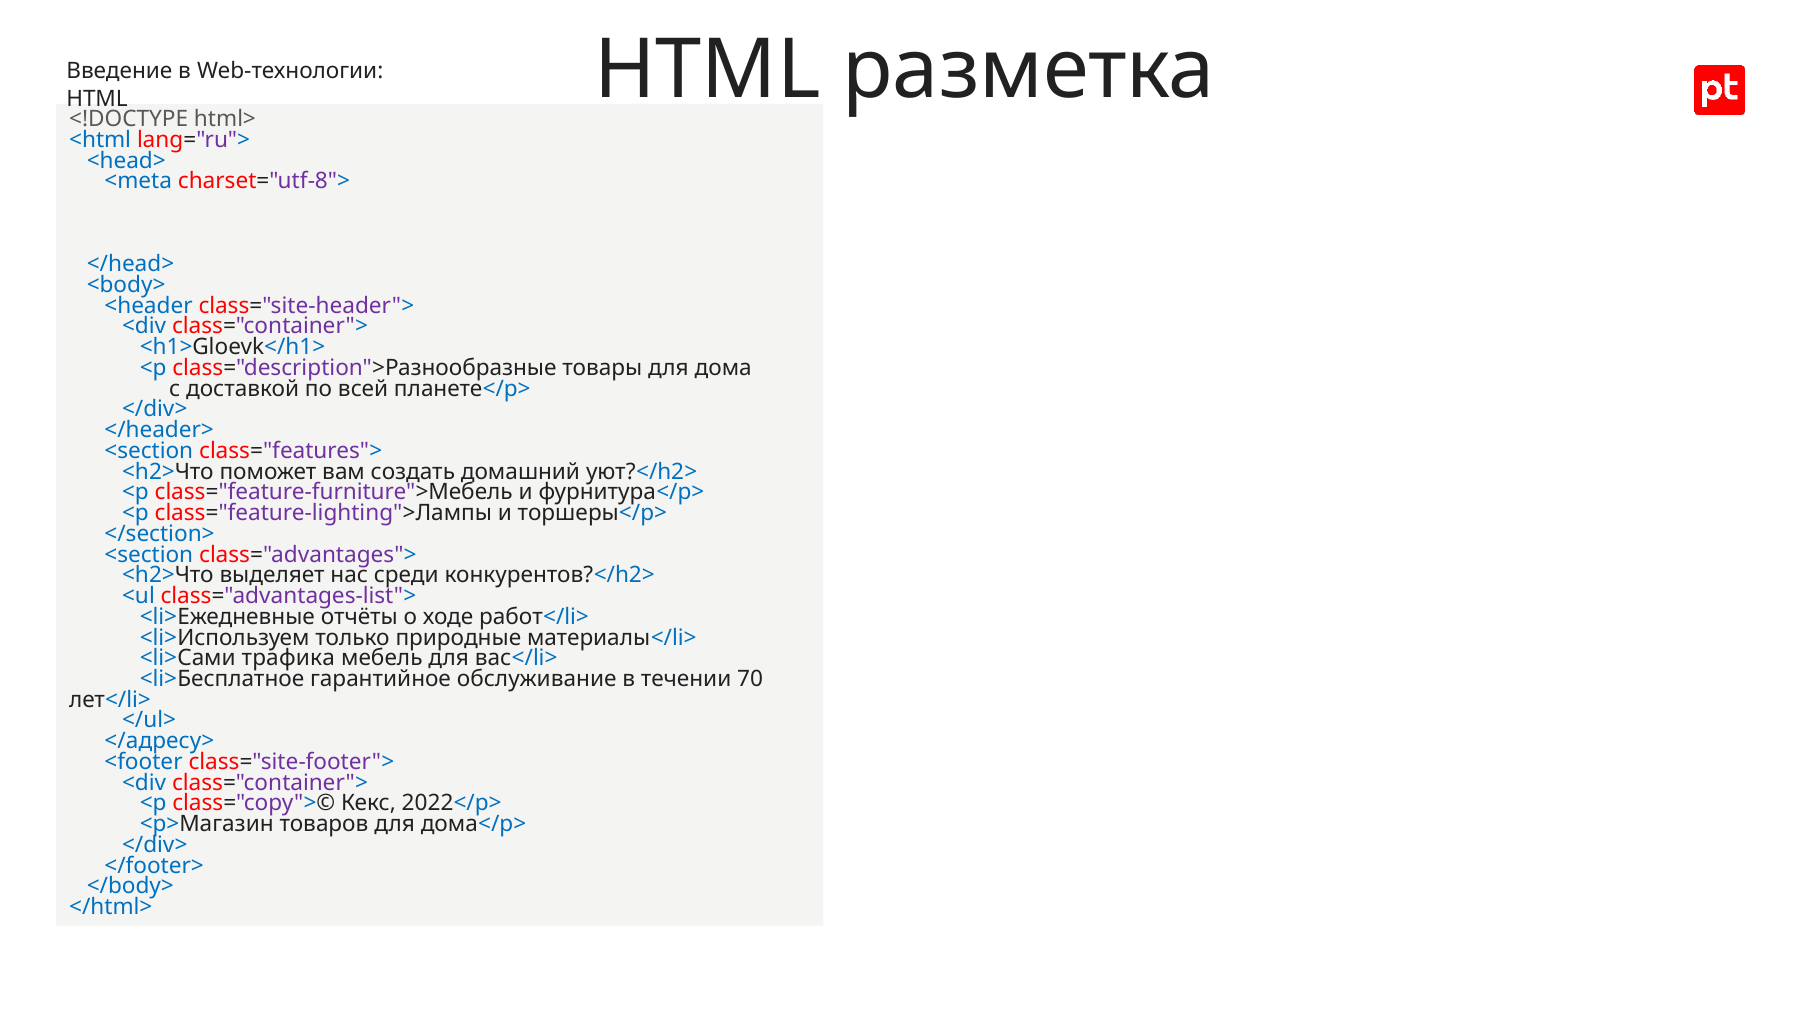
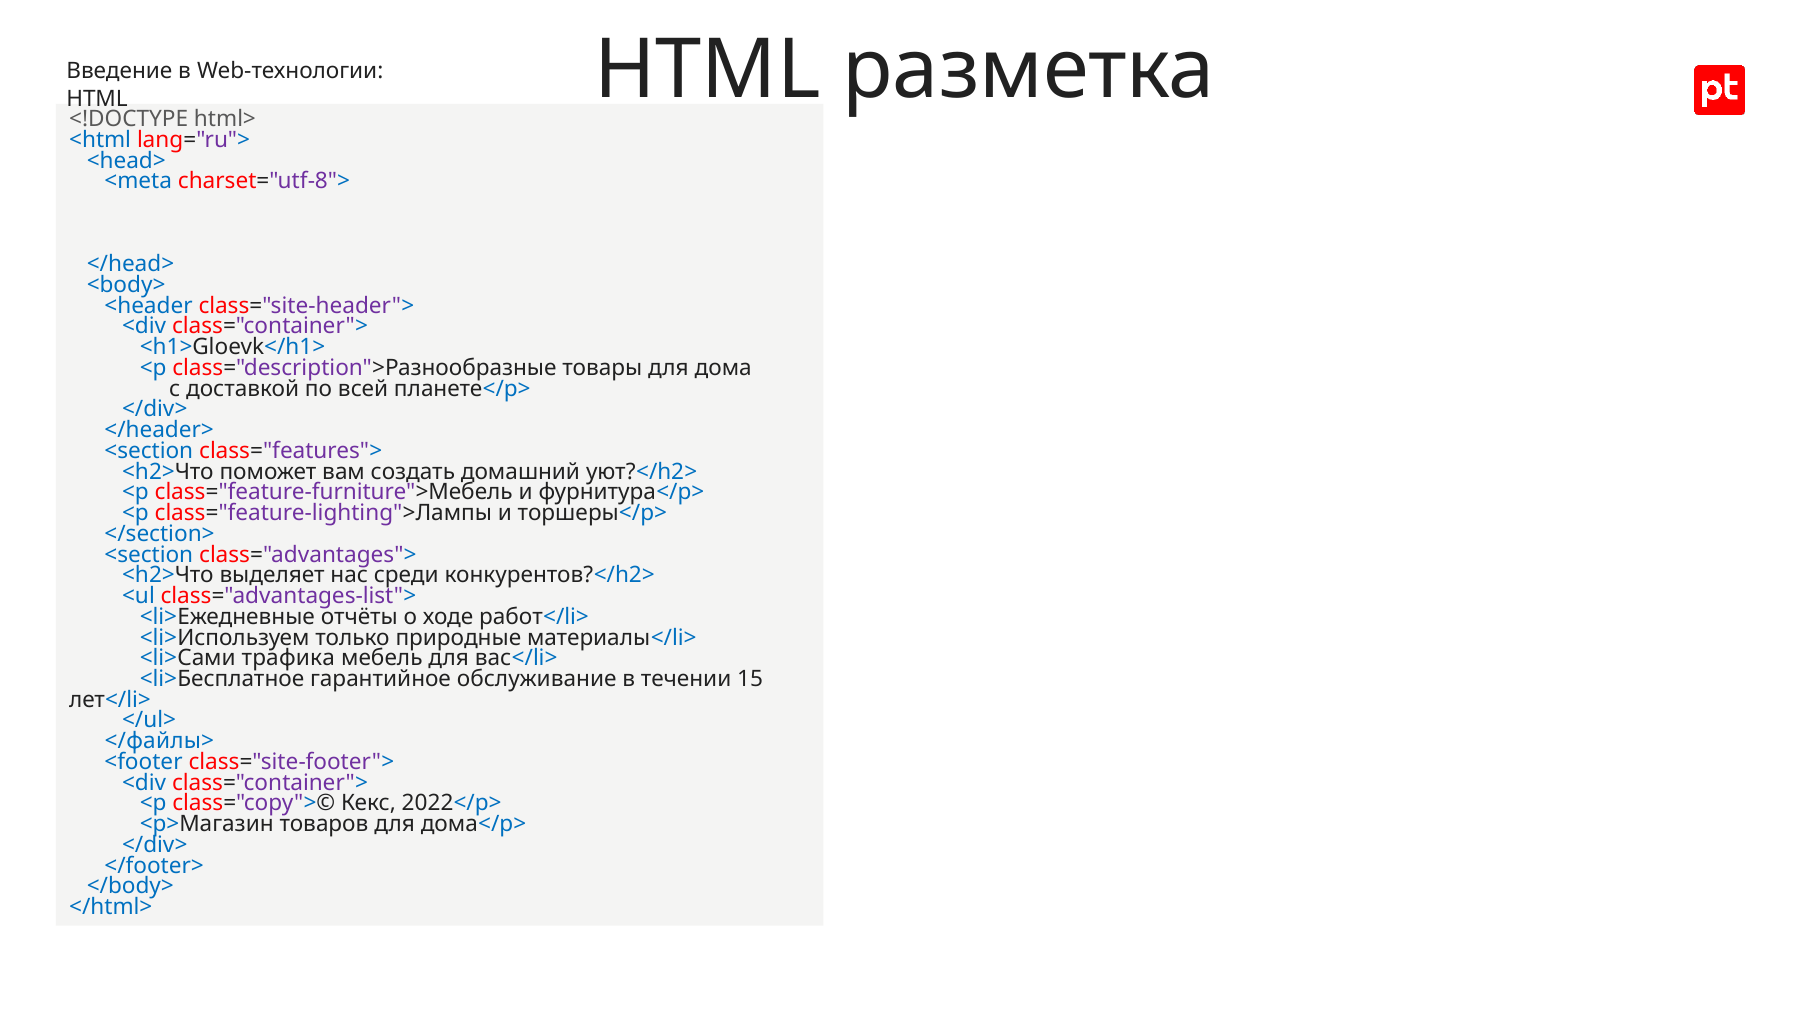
70: 70 -> 15
</адресу>: </адресу> -> </файлы>
